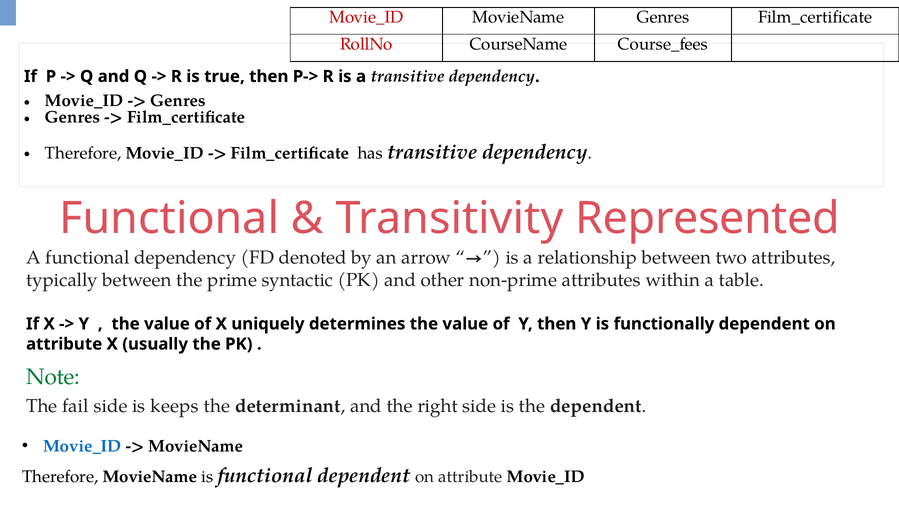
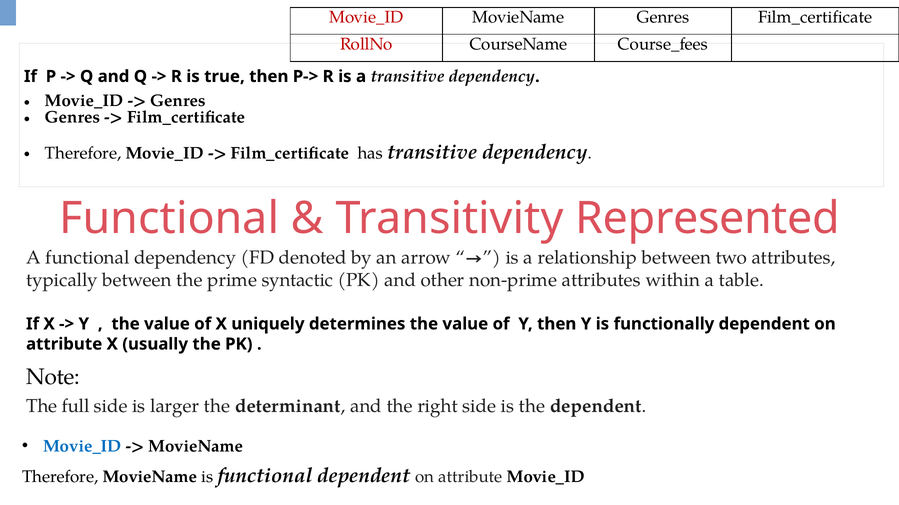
Note colour: green -> black
fail: fail -> full
keeps: keeps -> larger
